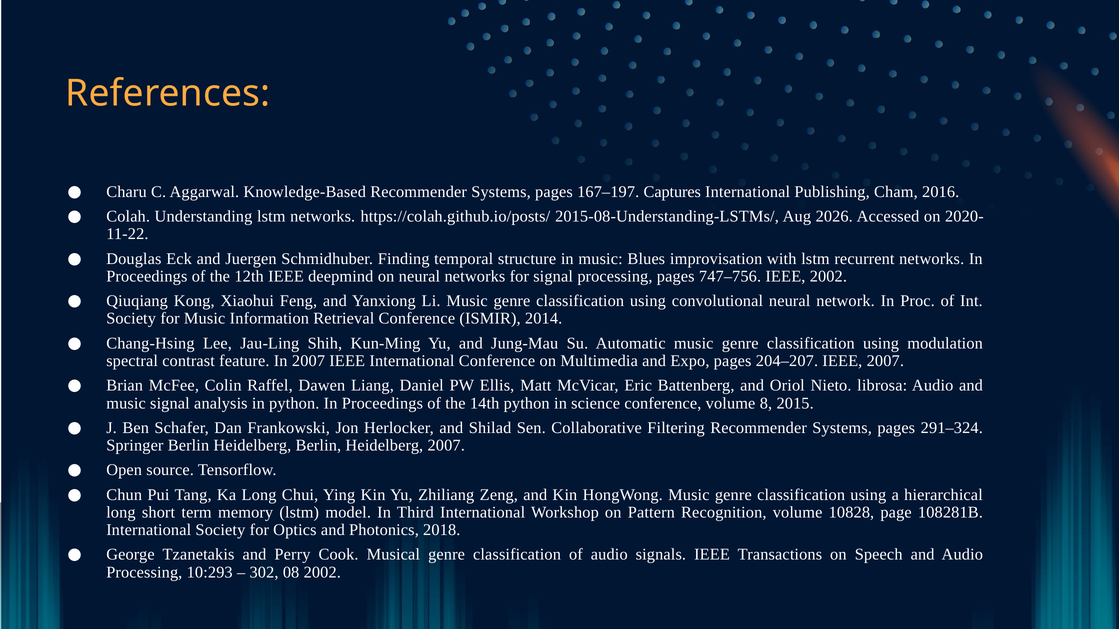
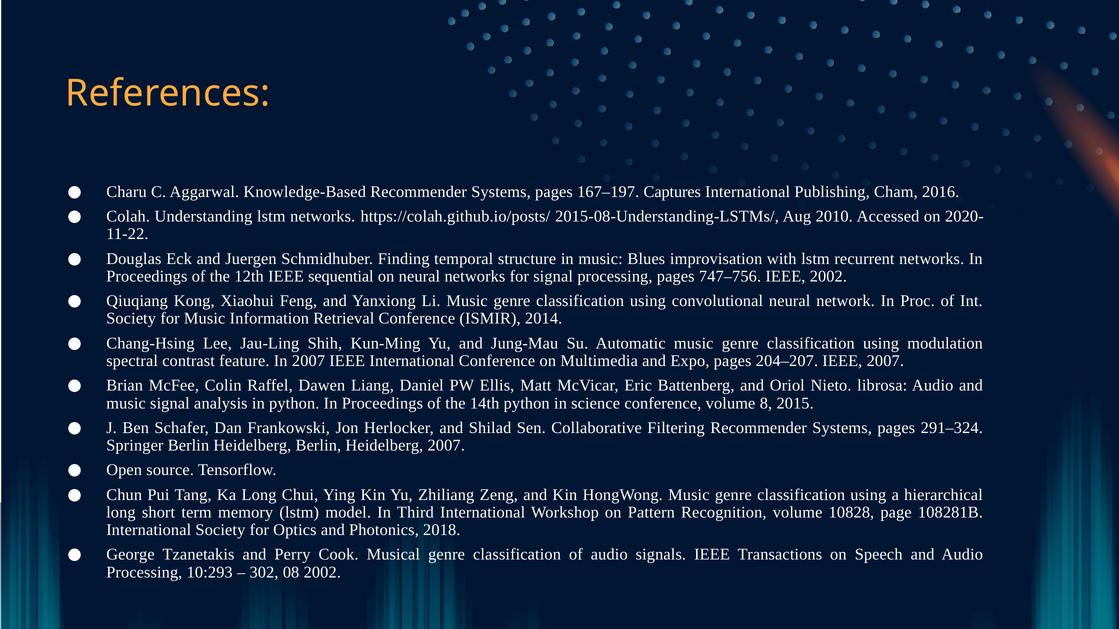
2026: 2026 -> 2010
deepmind: deepmind -> sequential
